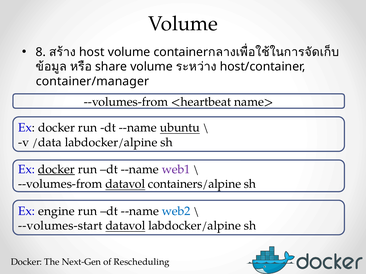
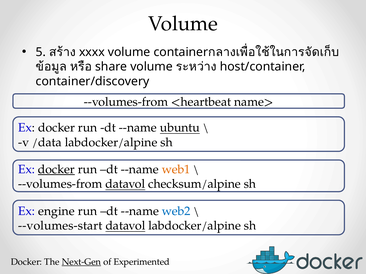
8: 8 -> 5
host: host -> xxxx
container/manager: container/manager -> container/discovery
web1 colour: purple -> orange
containers/alpine: containers/alpine -> checksum/alpine
Next-Gen underline: none -> present
Rescheduling: Rescheduling -> Experimented
